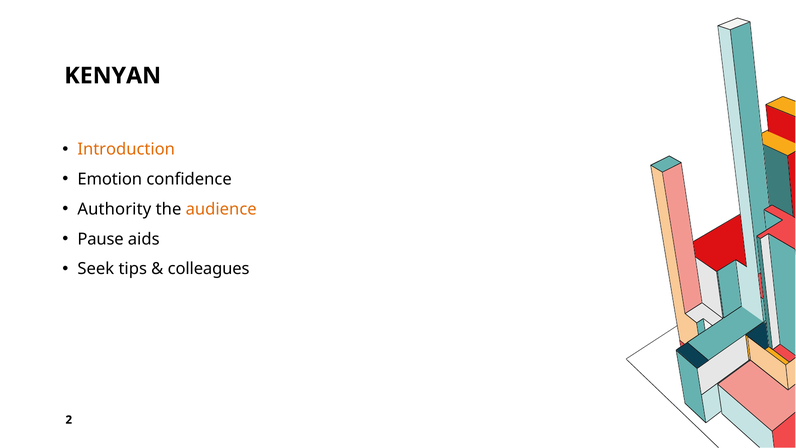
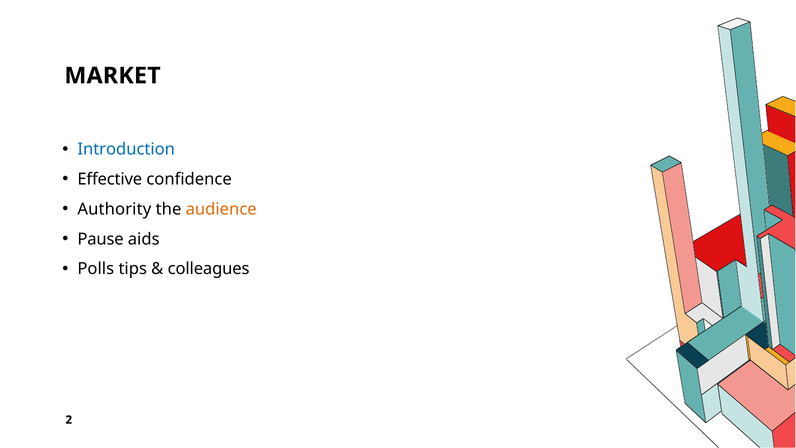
KENYAN: KENYAN -> MARKET
Introduction colour: orange -> blue
Emotion: Emotion -> Effective
Seek: Seek -> Polls
